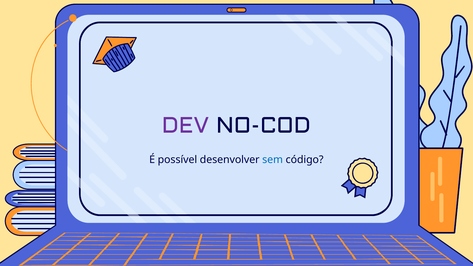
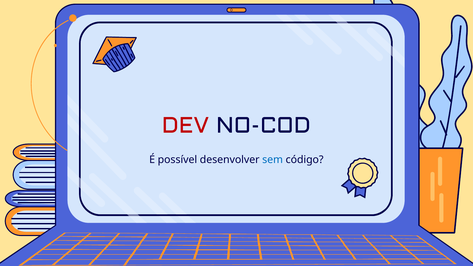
DEV colour: purple -> red
